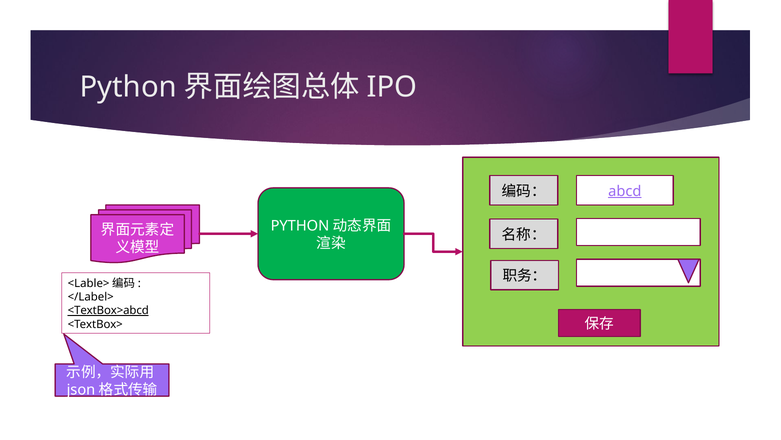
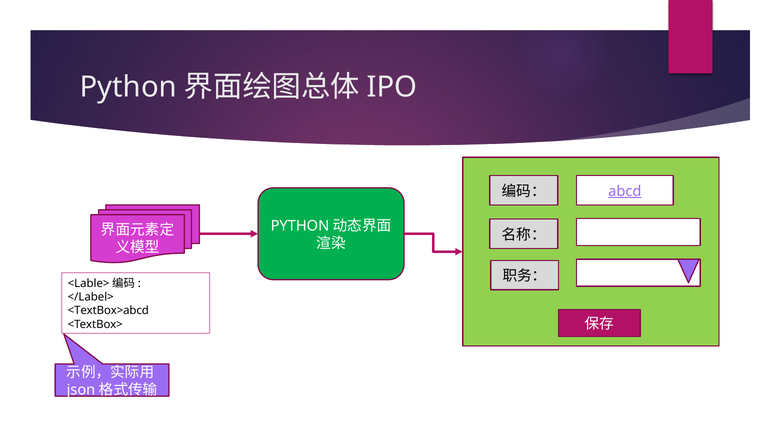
<TextBox>abcd underline: present -> none
